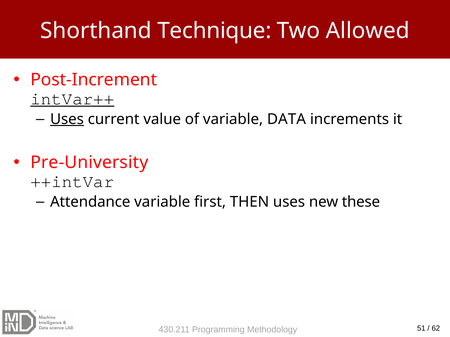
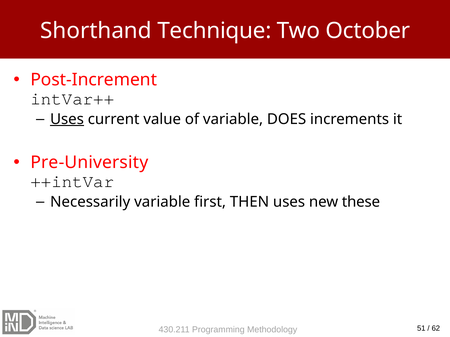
Allowed: Allowed -> October
intVar++ underline: present -> none
DATA: DATA -> DOES
Attendance: Attendance -> Necessarily
